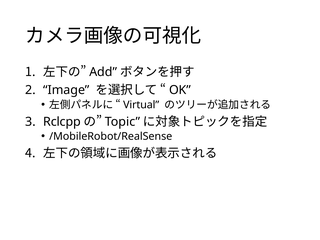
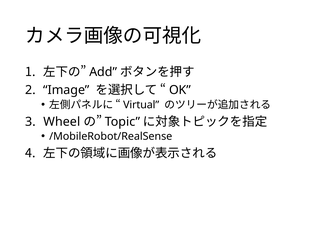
Rclcpp: Rclcpp -> Wheel
